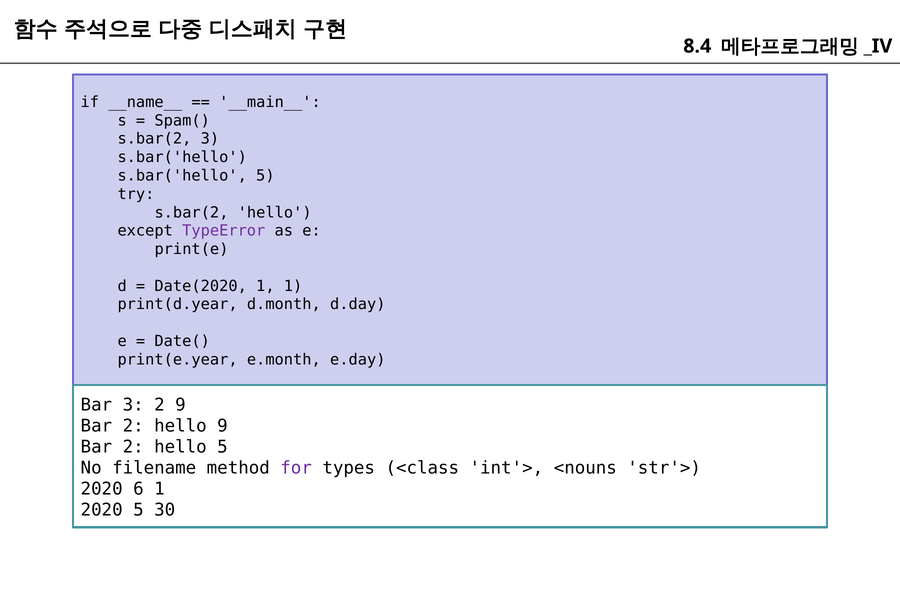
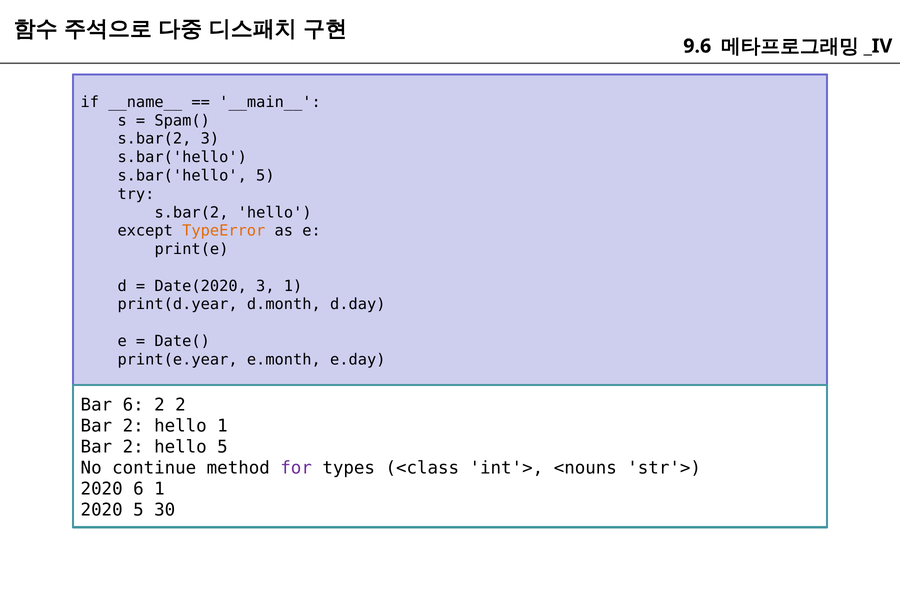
8.4: 8.4 -> 9.6
TypeError colour: purple -> orange
Date(2020 1: 1 -> 3
Bar 3: 3 -> 6
2 9: 9 -> 2
hello 9: 9 -> 1
filename: filename -> continue
